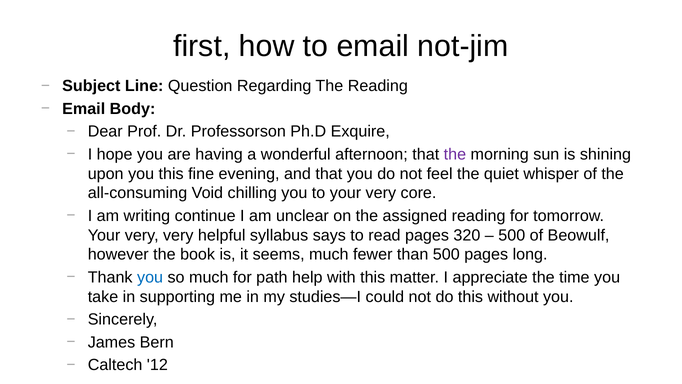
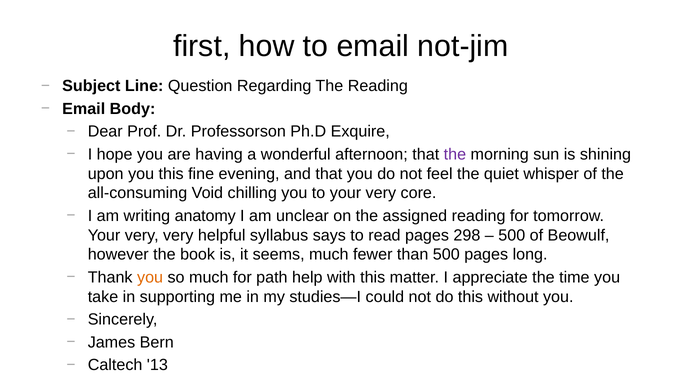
continue: continue -> anatomy
320: 320 -> 298
you at (150, 277) colour: blue -> orange
12: 12 -> 13
